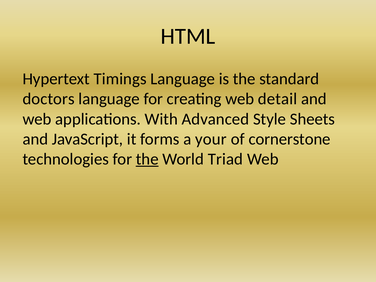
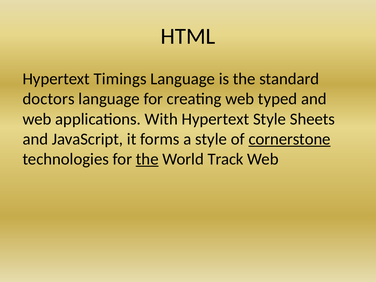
detail: detail -> typed
With Advanced: Advanced -> Hypertext
a your: your -> style
cornerstone underline: none -> present
Triad: Triad -> Track
